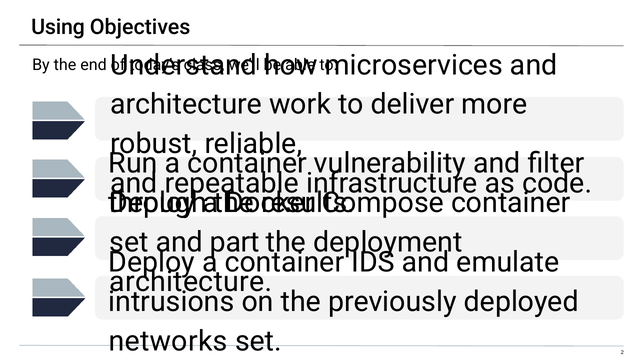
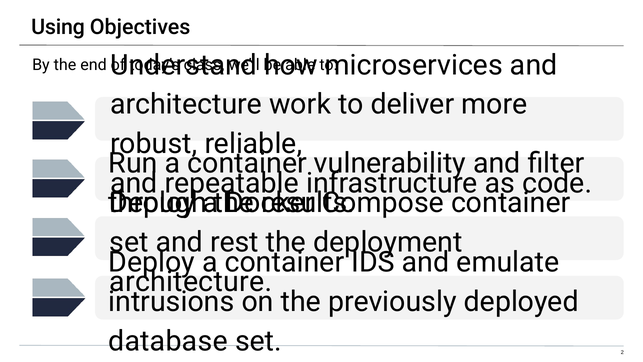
part: part -> rest
networks: networks -> database
